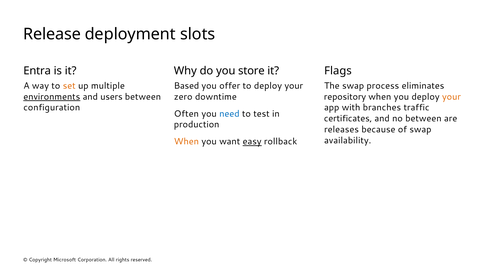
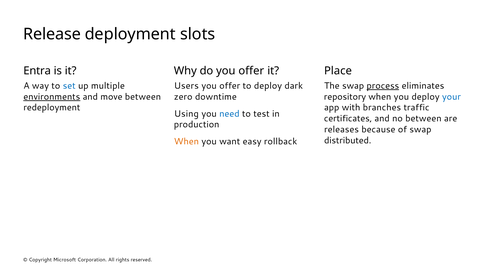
do you store: store -> offer
Flags: Flags -> Place
set colour: orange -> blue
Based: Based -> Users
to deploy your: your -> dark
process underline: none -> present
users: users -> move
your at (451, 97) colour: orange -> blue
configuration: configuration -> redeployment
Often: Often -> Using
availability: availability -> distributed
easy underline: present -> none
